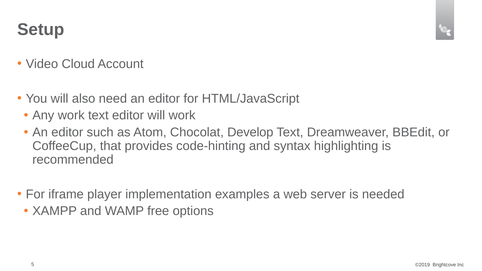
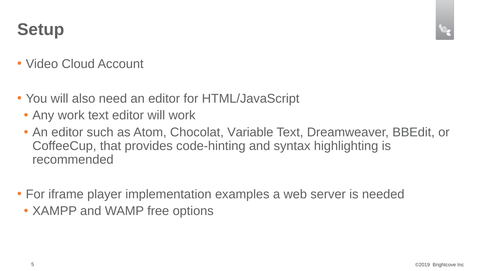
Develop: Develop -> Variable
